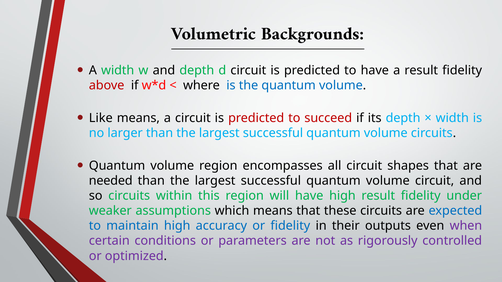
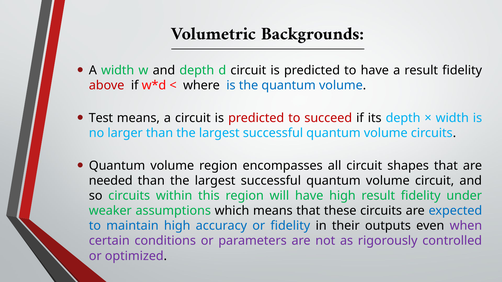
Like: Like -> Test
